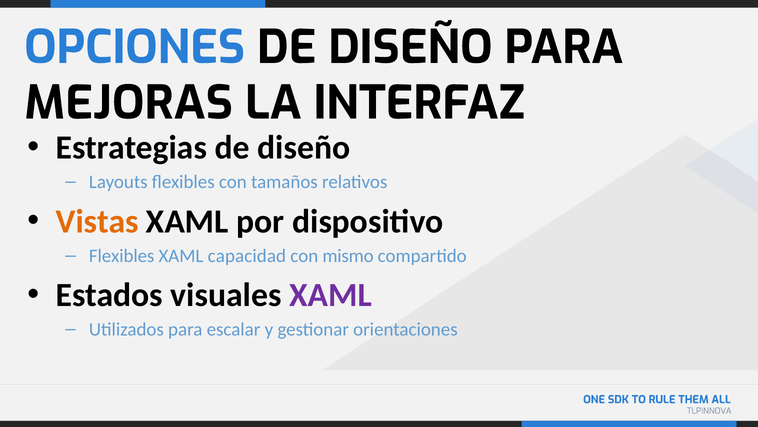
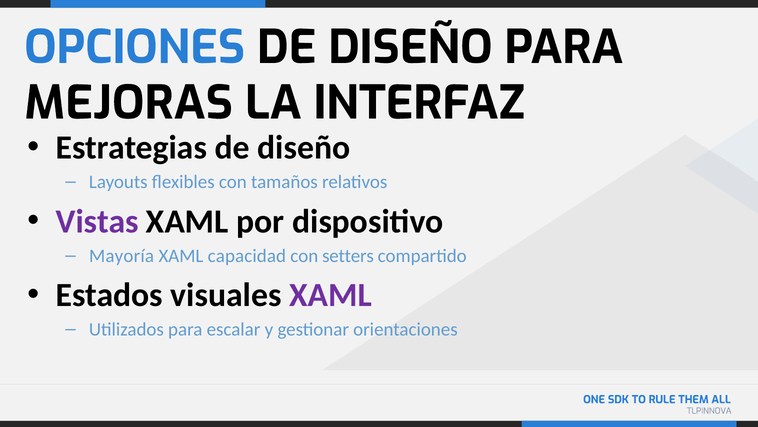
Vistas colour: orange -> purple
Flexibles at (122, 256): Flexibles -> Mayoría
mismo: mismo -> setters
